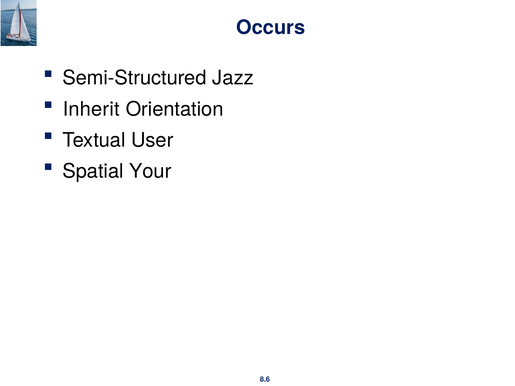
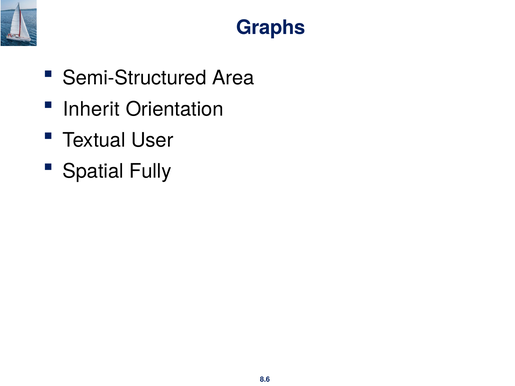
Occurs: Occurs -> Graphs
Jazz: Jazz -> Area
Your: Your -> Fully
